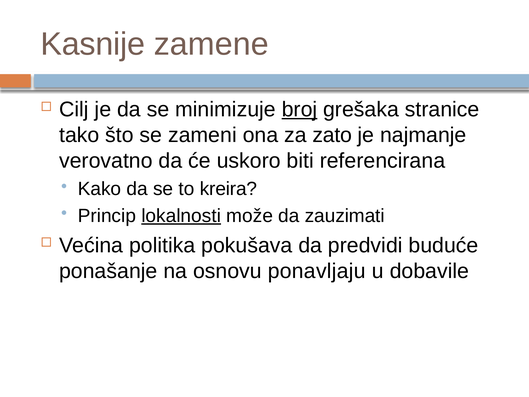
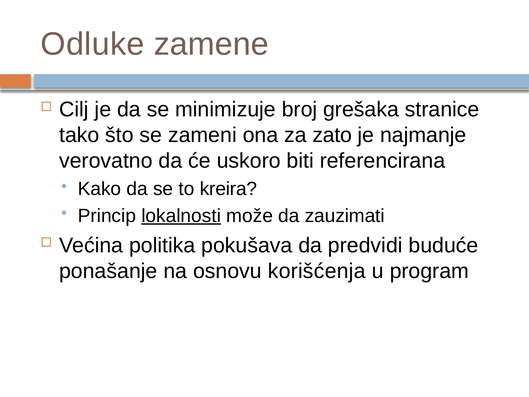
Kasnije: Kasnije -> Odluke
broj underline: present -> none
ponavljaju: ponavljaju -> korišćenja
dobavile: dobavile -> program
